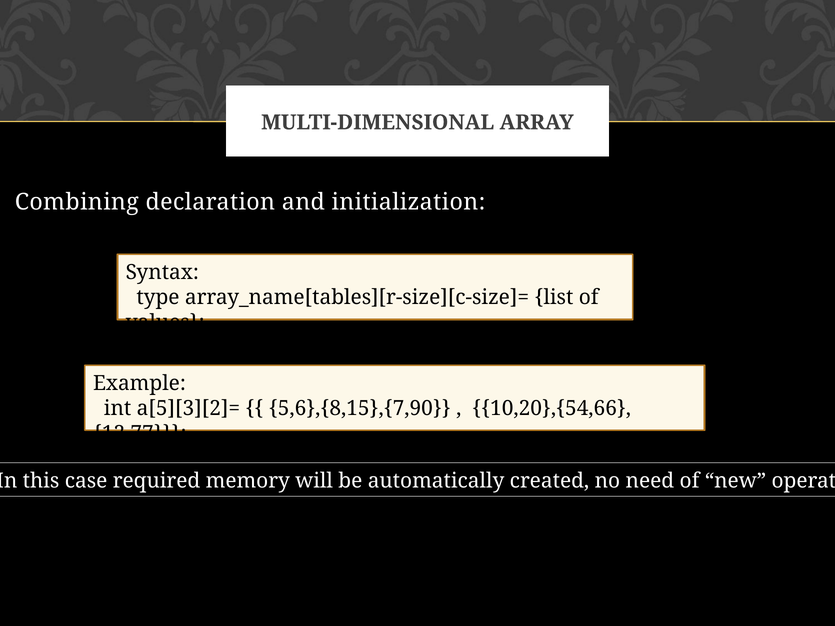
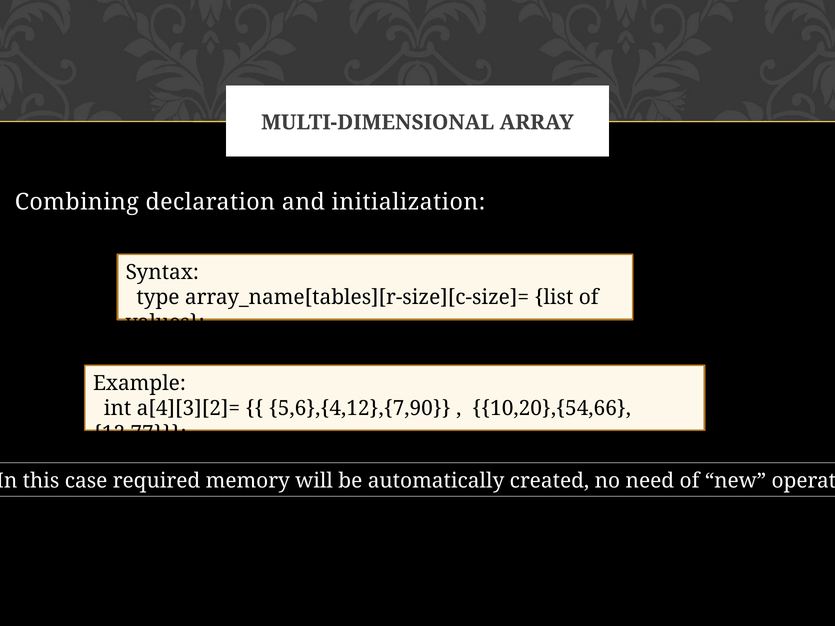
a[5][3][2]=: a[5][3][2]= -> a[4][3][2]=
5,6},{8,15},{7,90: 5,6},{8,15},{7,90 -> 5,6},{4,12},{7,90
